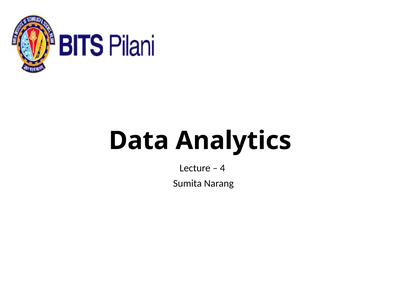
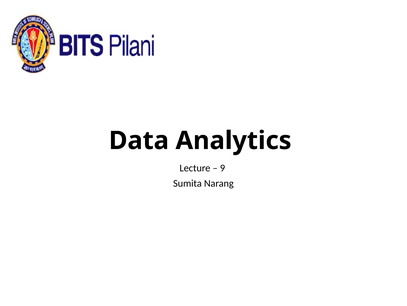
4: 4 -> 9
